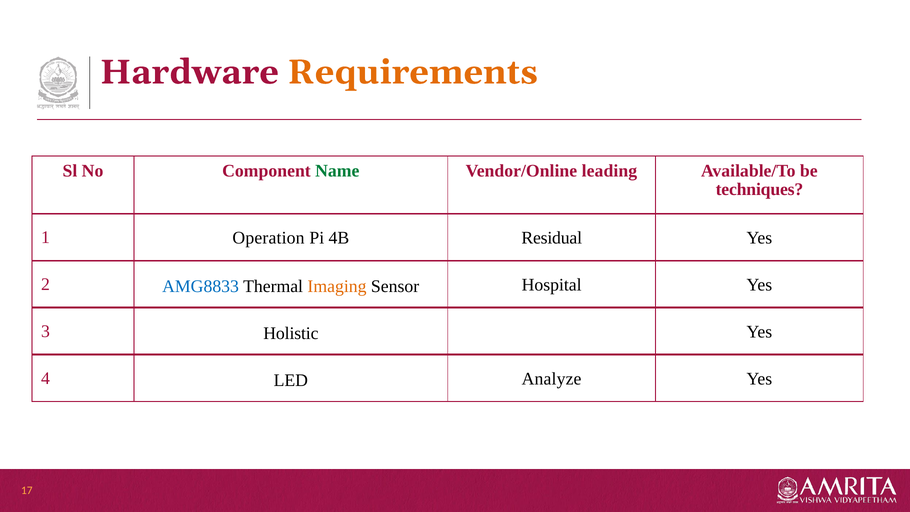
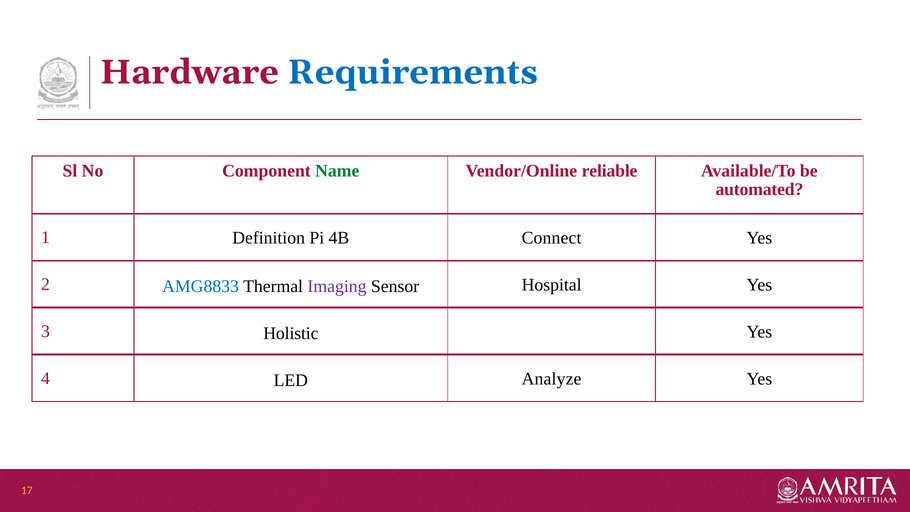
Requirements colour: orange -> blue
leading: leading -> reliable
techniques: techniques -> automated
Operation: Operation -> Definition
Residual: Residual -> Connect
Imaging colour: orange -> purple
